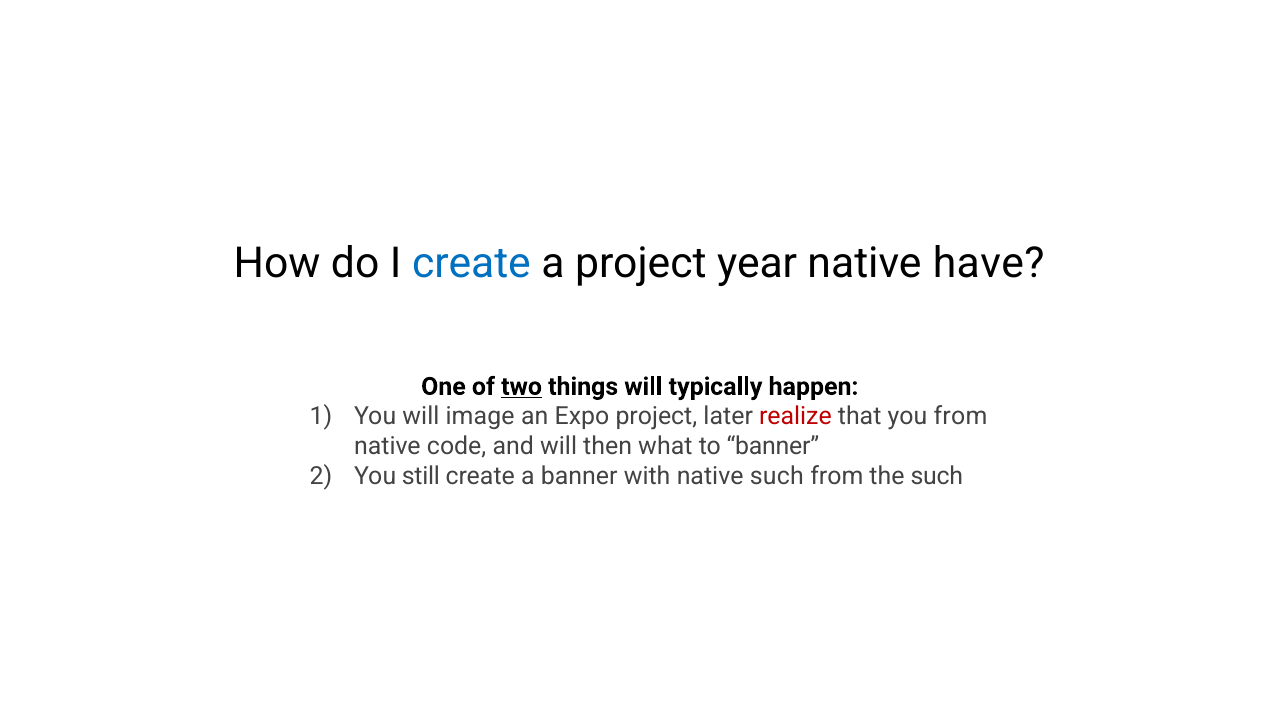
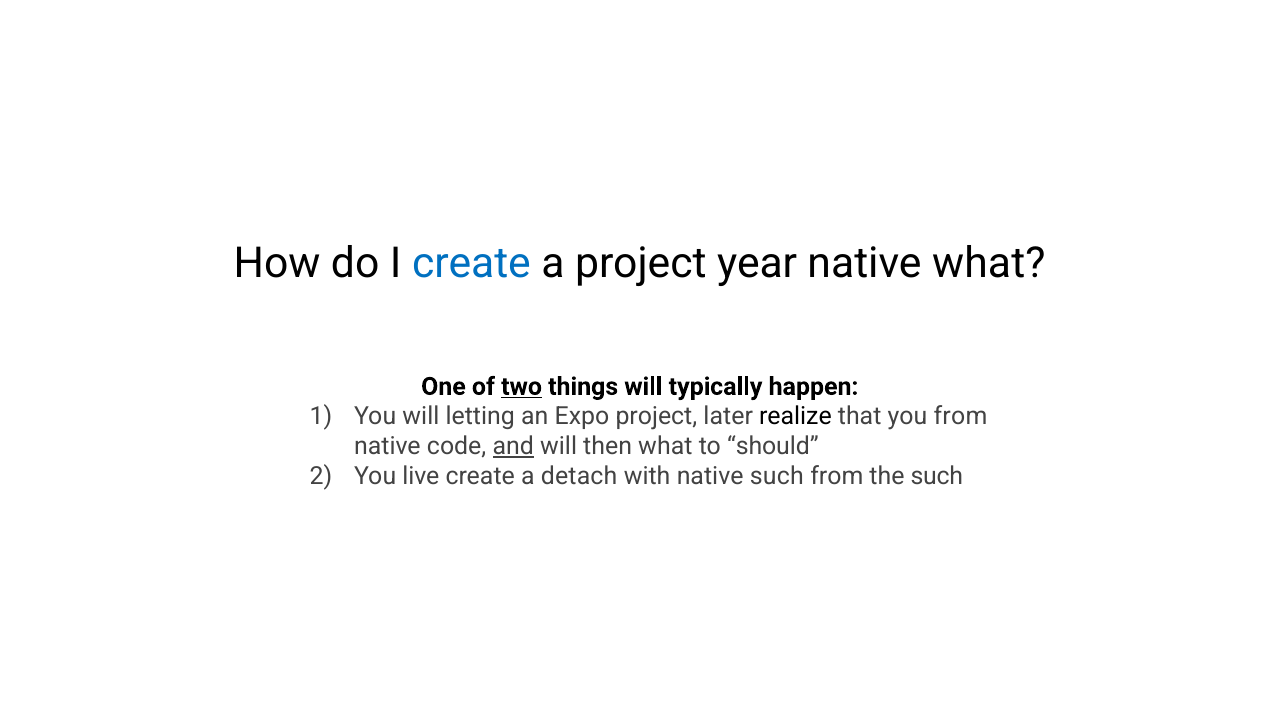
native have: have -> what
image: image -> letting
realize colour: red -> black
and underline: none -> present
to banner: banner -> should
still: still -> live
a banner: banner -> detach
